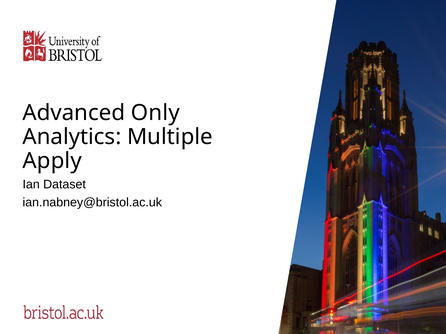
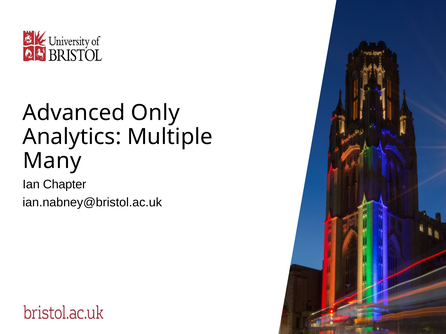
Apply: Apply -> Many
Dataset: Dataset -> Chapter
